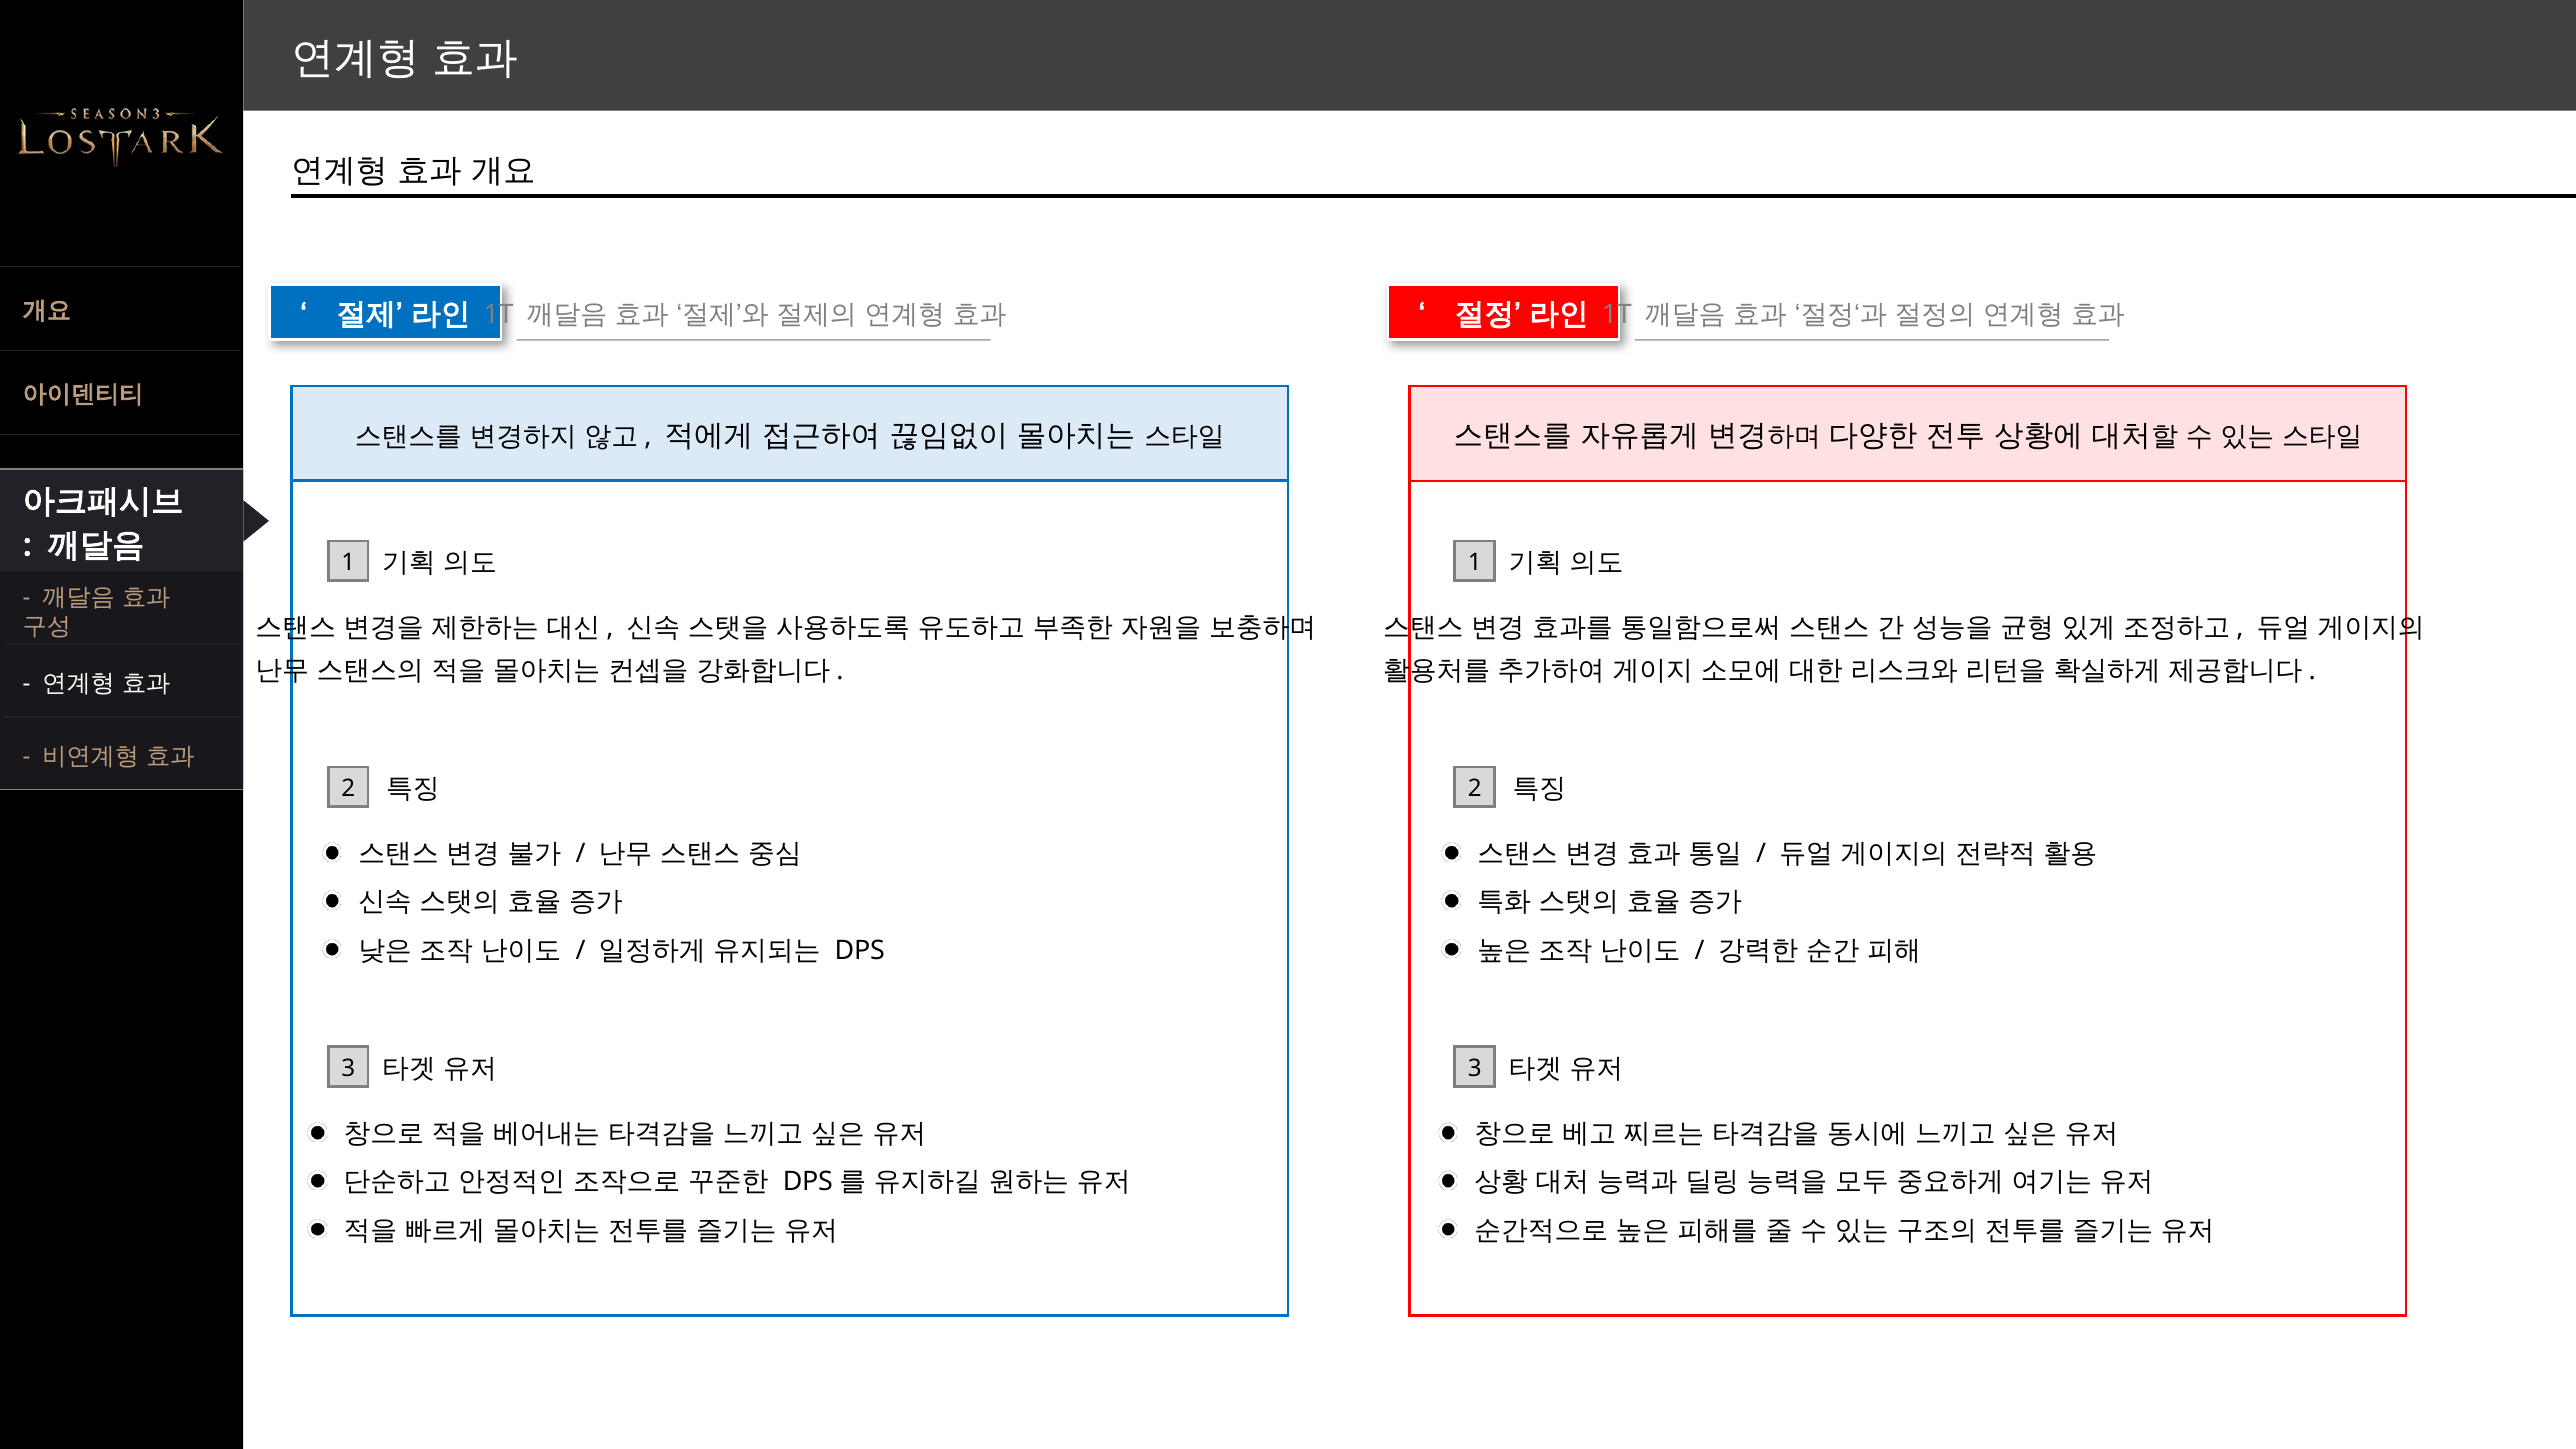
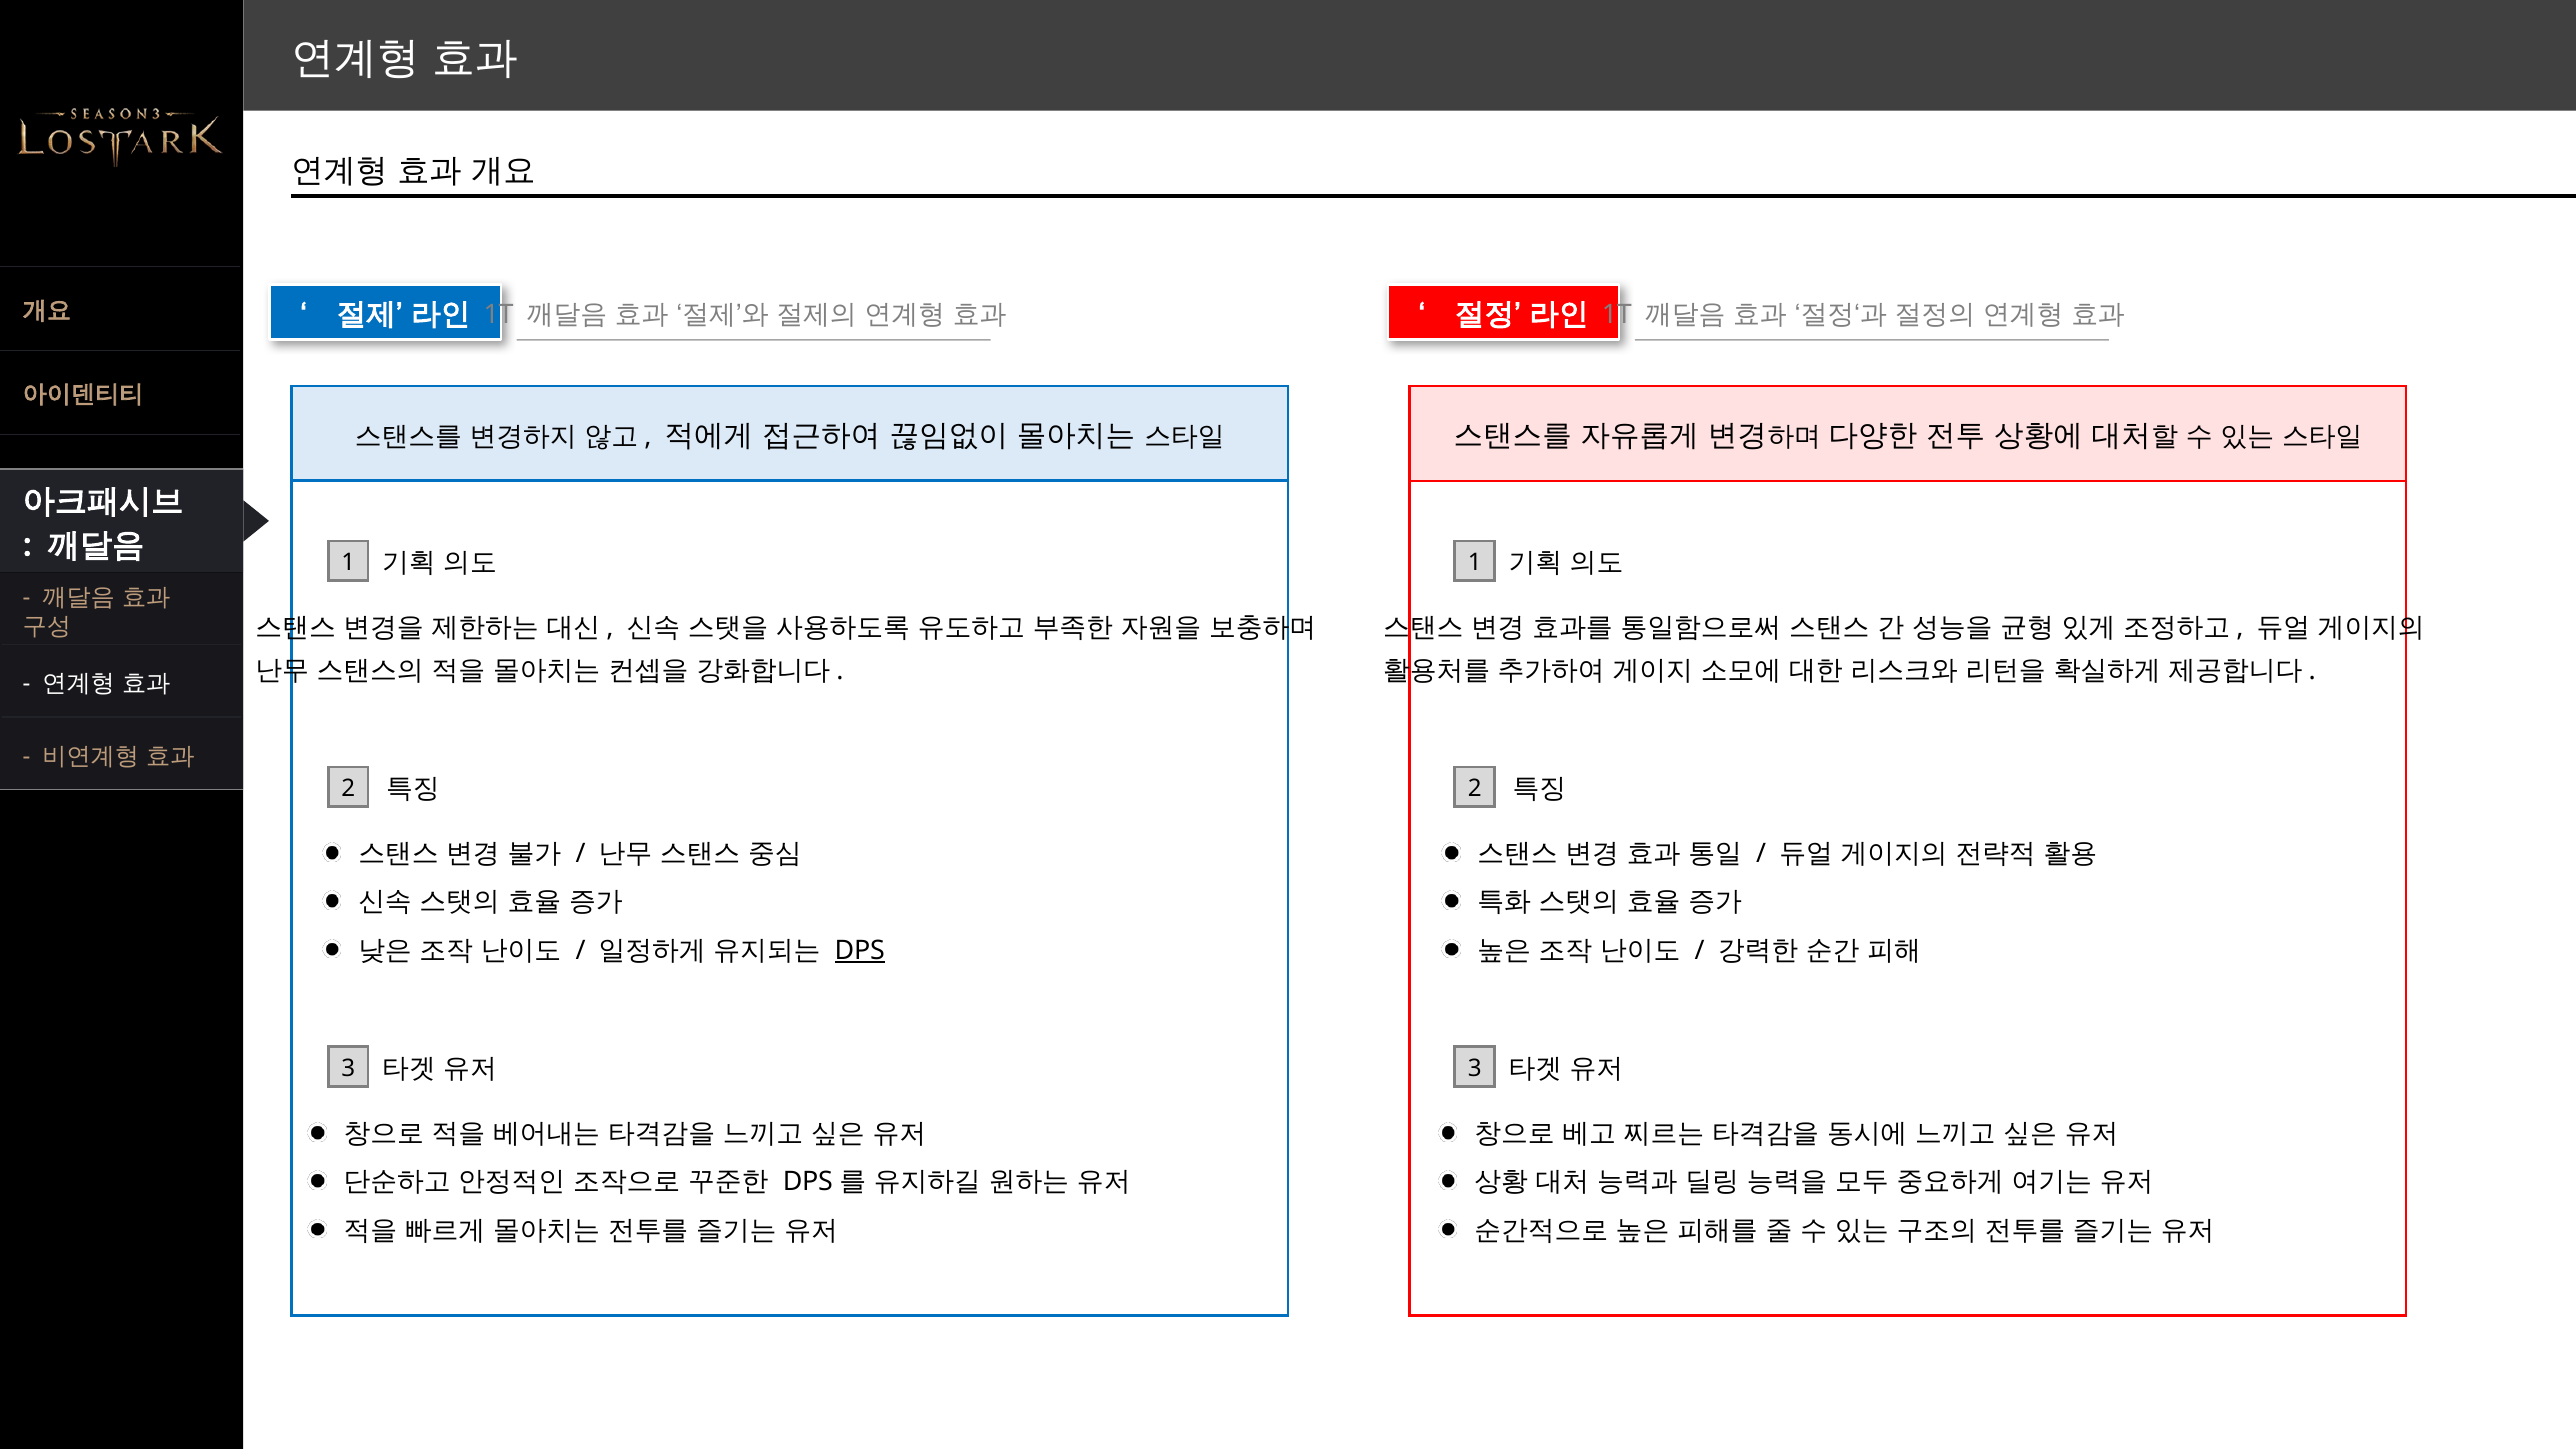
DPS underline: none -> present
